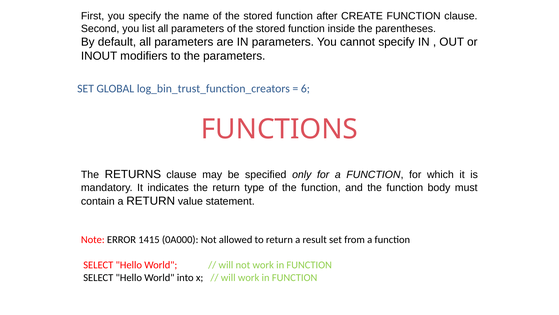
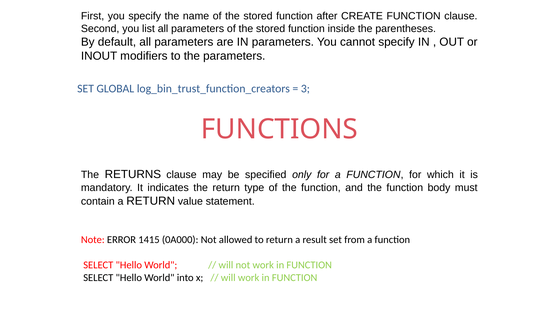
6: 6 -> 3
